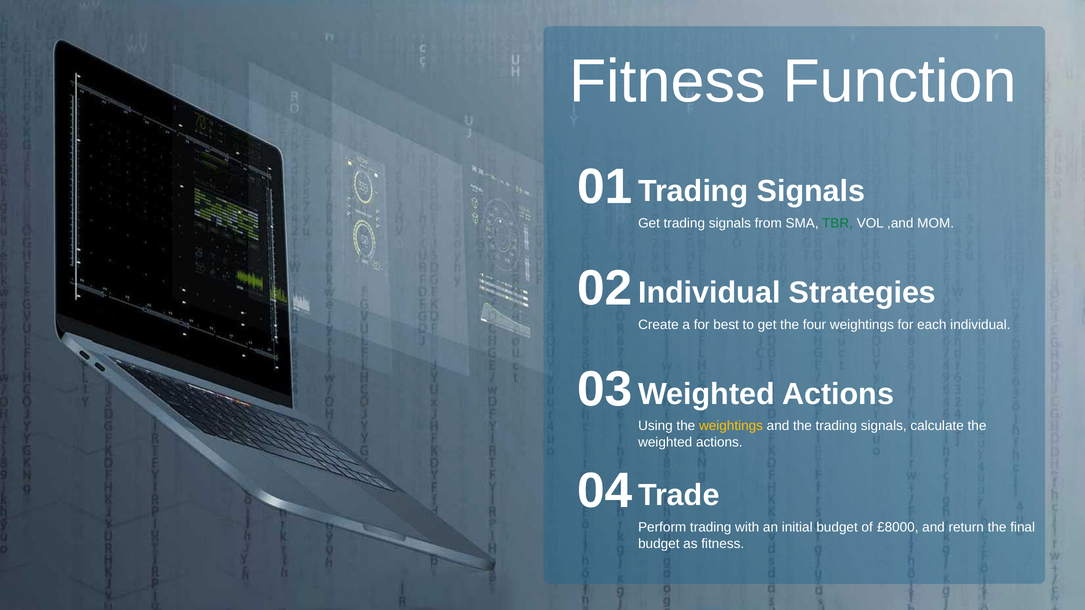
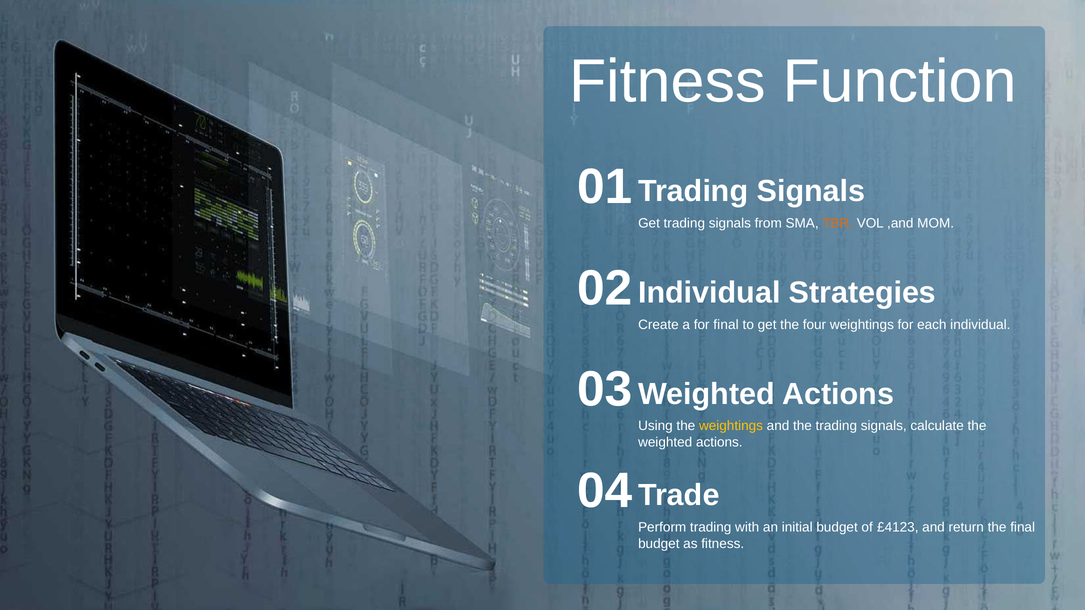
TBR colour: green -> orange
for best: best -> final
£8000: £8000 -> £4123
